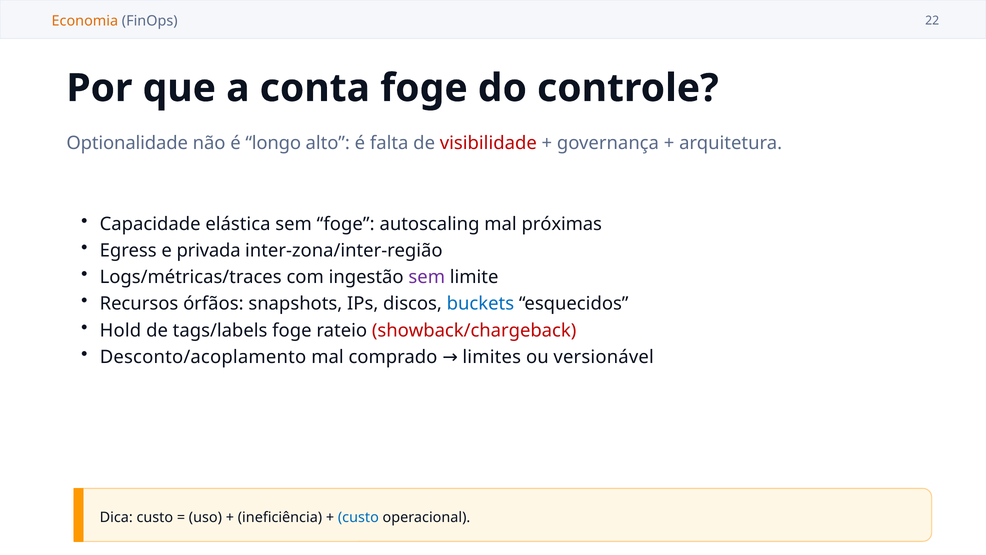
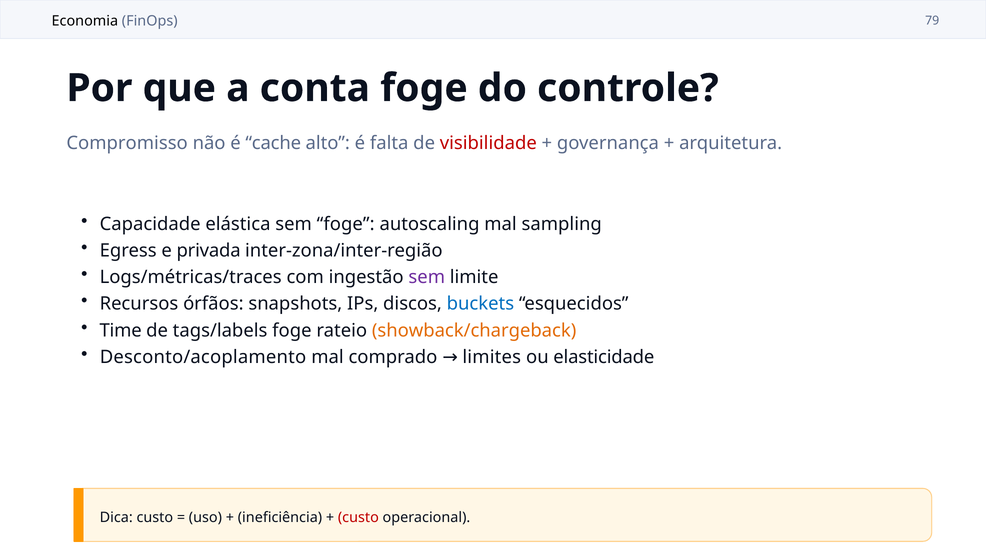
Economia colour: orange -> black
22: 22 -> 79
Optionalidade: Optionalidade -> Compromisso
longo: longo -> cache
próximas: próximas -> sampling
Hold: Hold -> Time
showback/chargeback colour: red -> orange
versionável: versionável -> elasticidade
custo at (358, 517) colour: blue -> red
